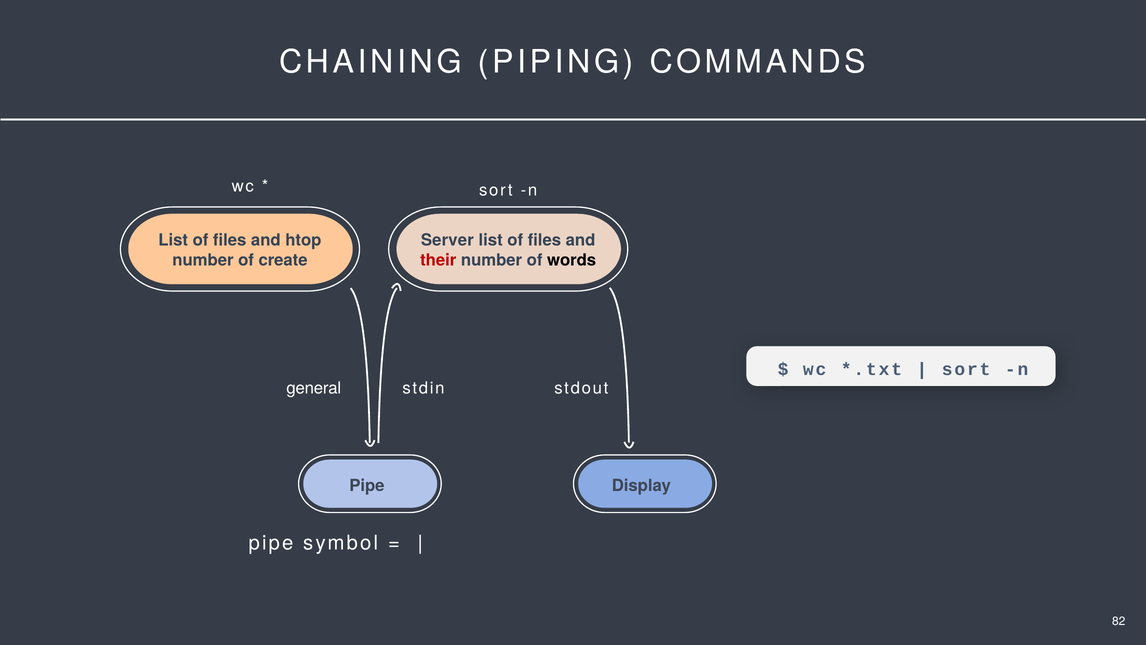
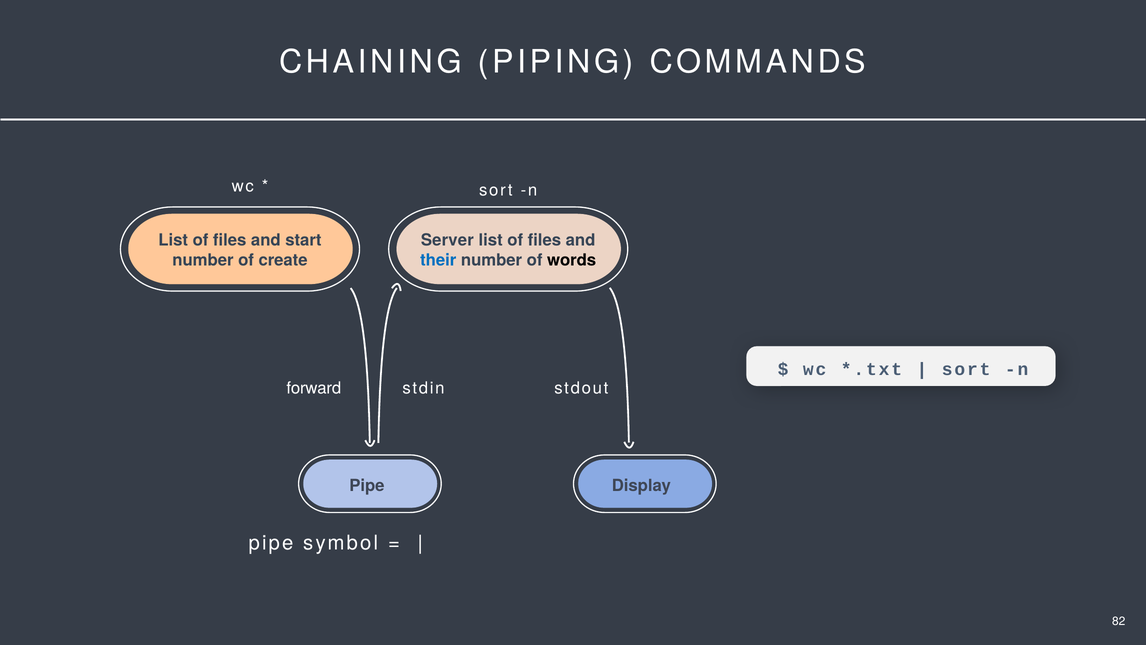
htop: htop -> start
their colour: red -> blue
general: general -> forward
